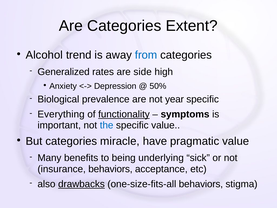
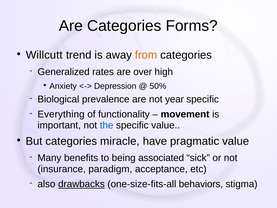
Extent: Extent -> Forms
Alcohol: Alcohol -> Willcutt
from colour: blue -> orange
side: side -> over
functionality underline: present -> none
symptoms: symptoms -> movement
underlying: underlying -> associated
insurance behaviors: behaviors -> paradigm
